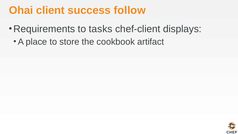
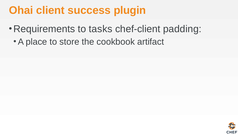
follow: follow -> plugin
displays: displays -> padding
